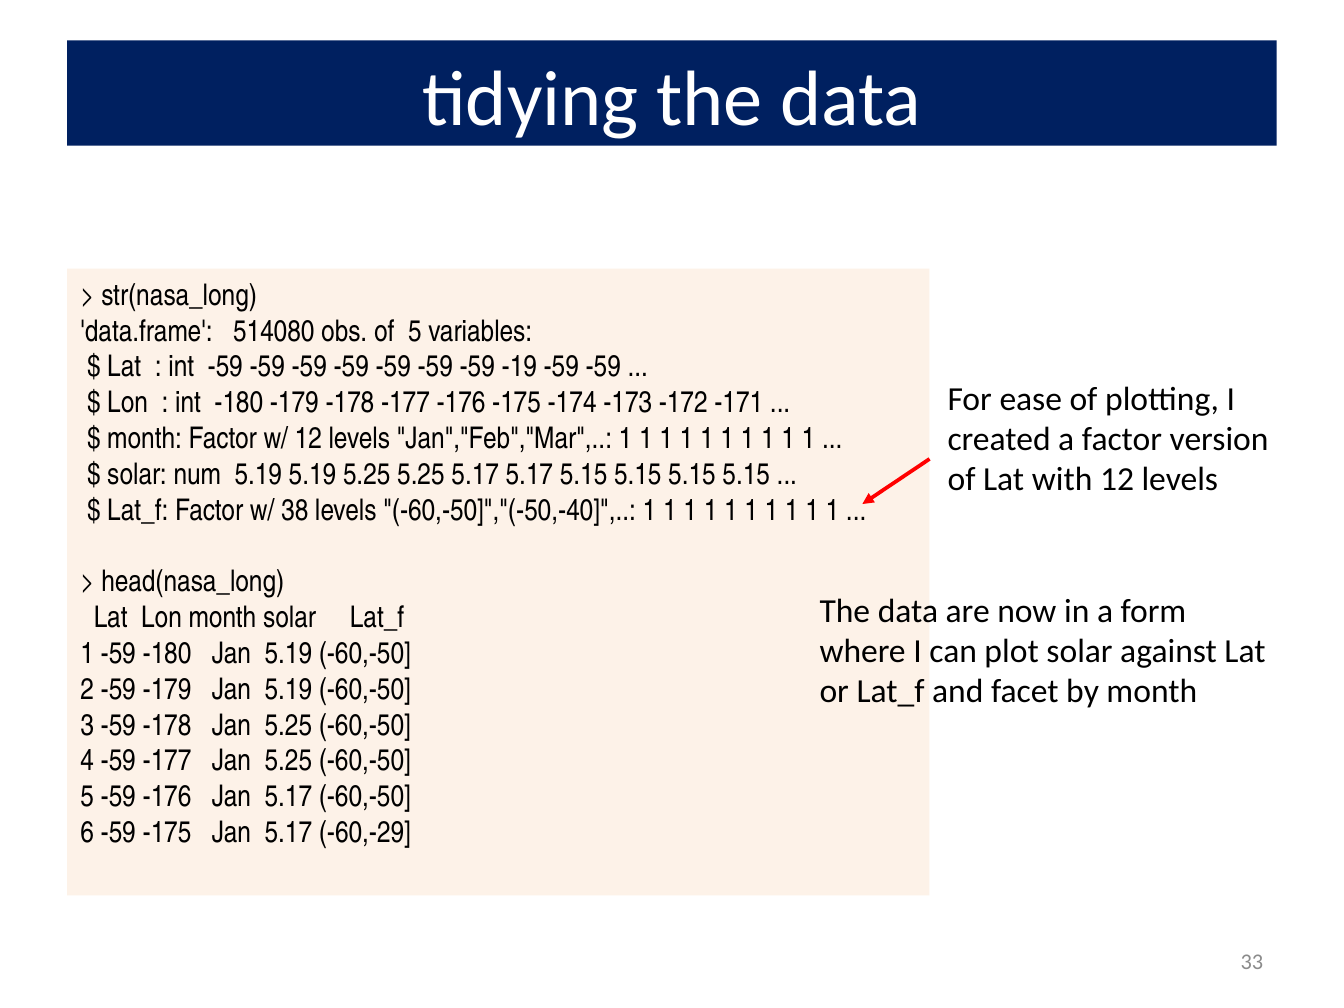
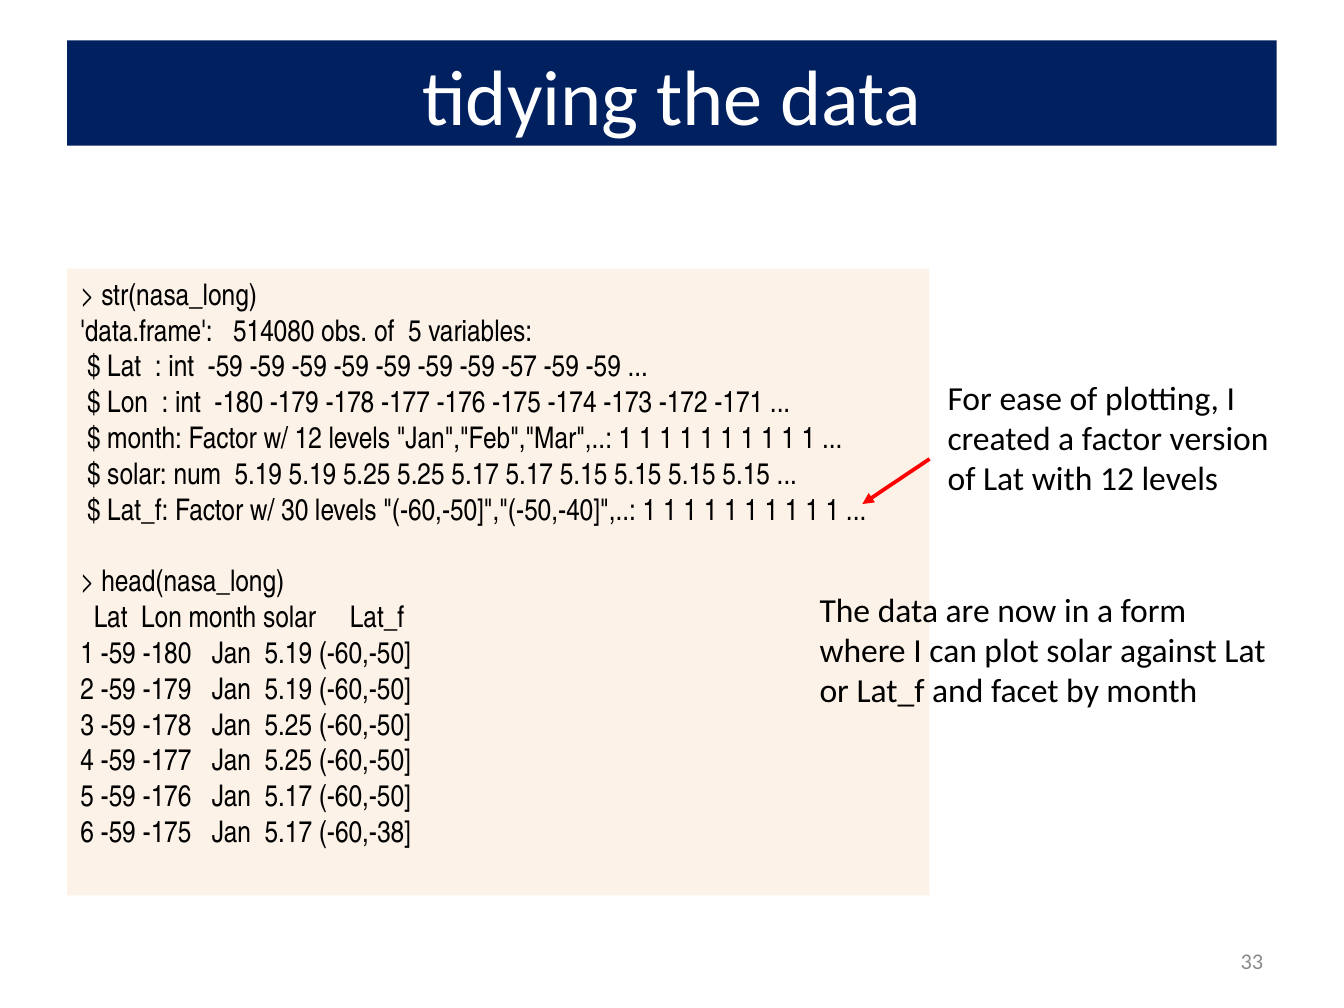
-19: -19 -> -57
38: 38 -> 30
-60,-29: -60,-29 -> -60,-38
